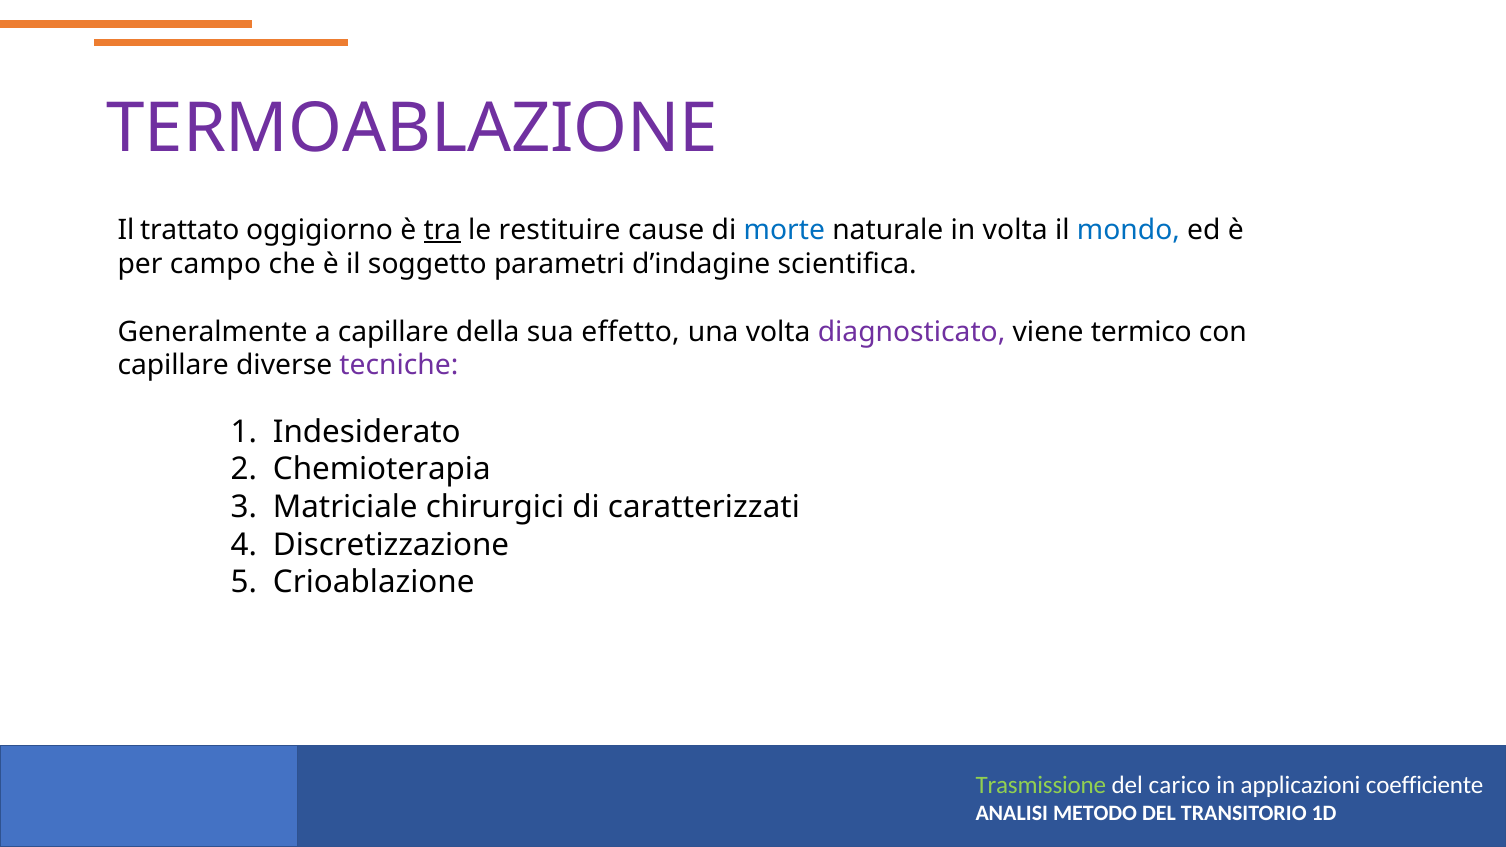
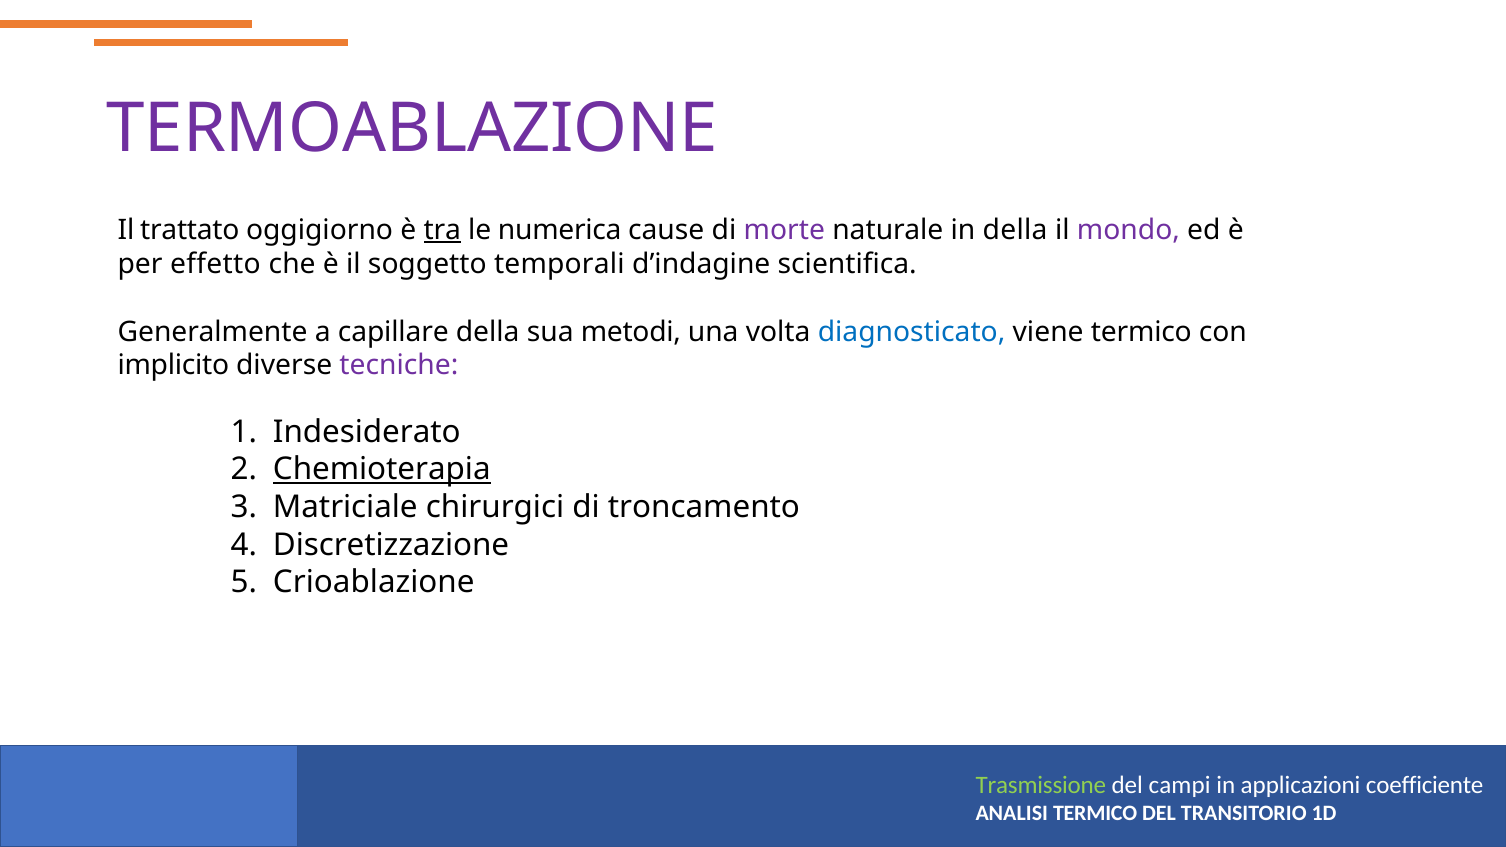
restituire: restituire -> numerica
morte colour: blue -> purple
in volta: volta -> della
mondo colour: blue -> purple
campo: campo -> effetto
parametri: parametri -> temporali
effetto: effetto -> metodi
diagnosticato colour: purple -> blue
capillare at (173, 366): capillare -> implicito
Chemioterapia underline: none -> present
caratterizzati: caratterizzati -> troncamento
carico: carico -> campi
ANALISI METODO: METODO -> TERMICO
